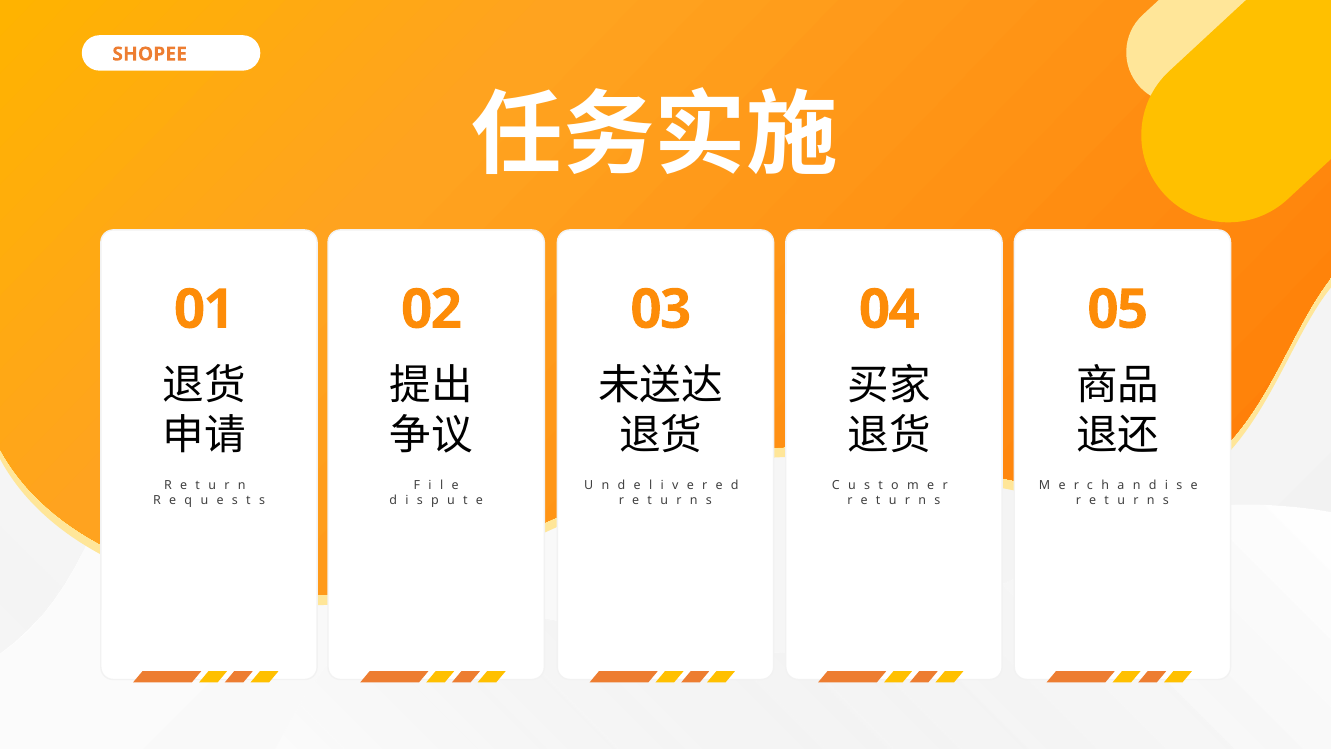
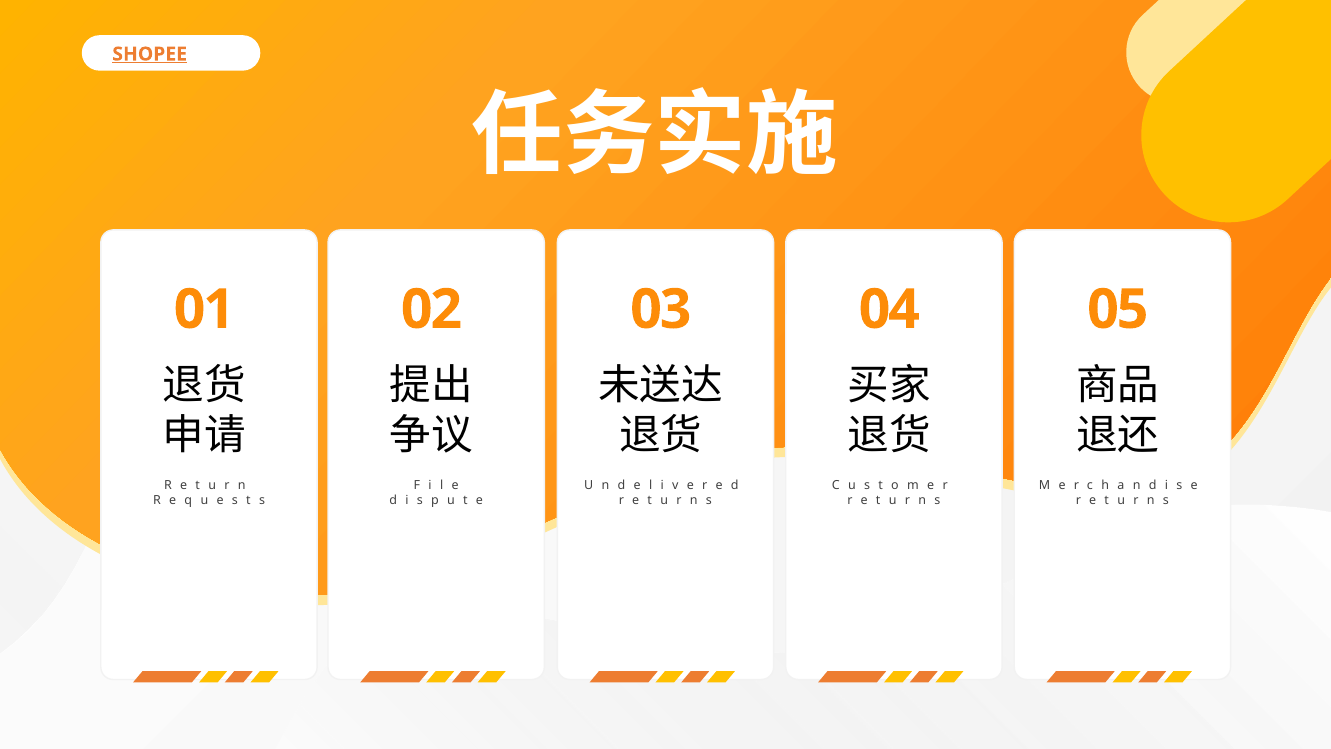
SHOPEE underline: none -> present
